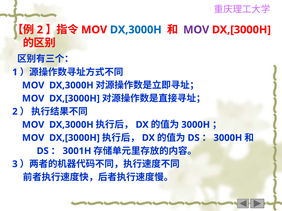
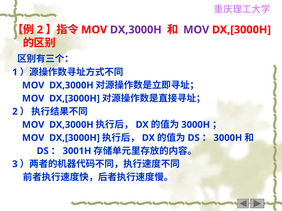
DX,3000H at (136, 30) colour: blue -> purple
